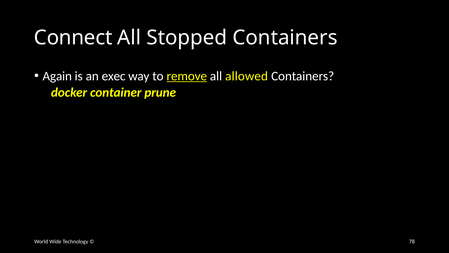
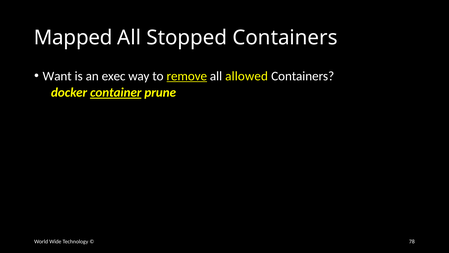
Connect: Connect -> Mapped
Again: Again -> Want
container underline: none -> present
